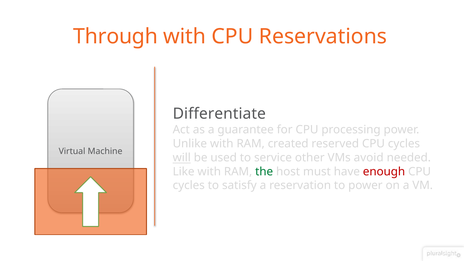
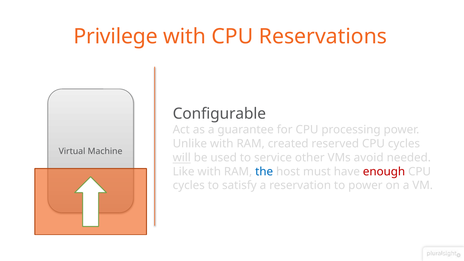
Through: Through -> Privilege
Differentiate: Differentiate -> Configurable
the colour: green -> blue
